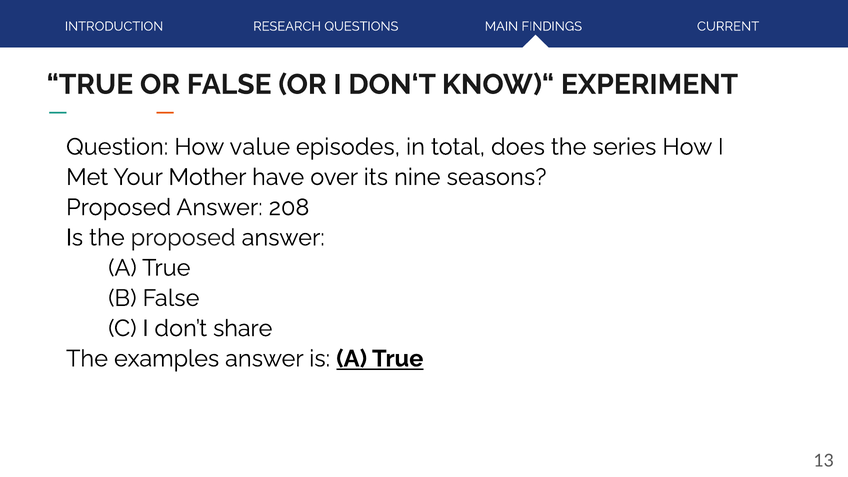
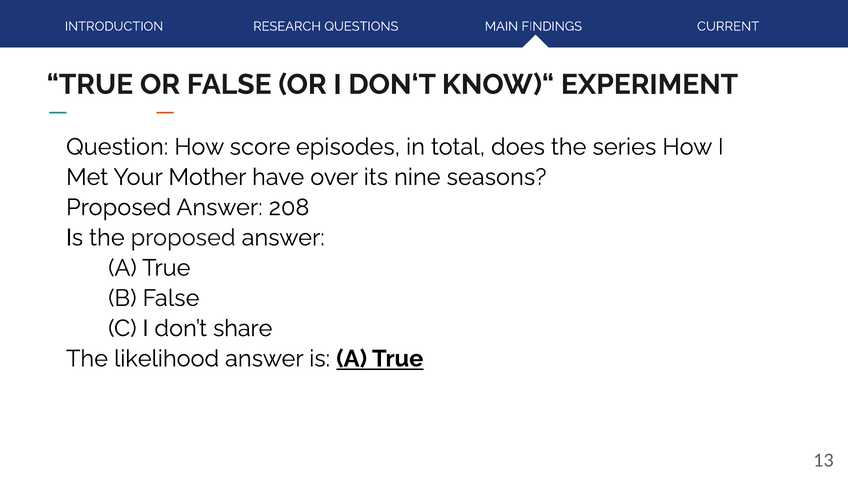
value: value -> score
examples: examples -> likelihood
